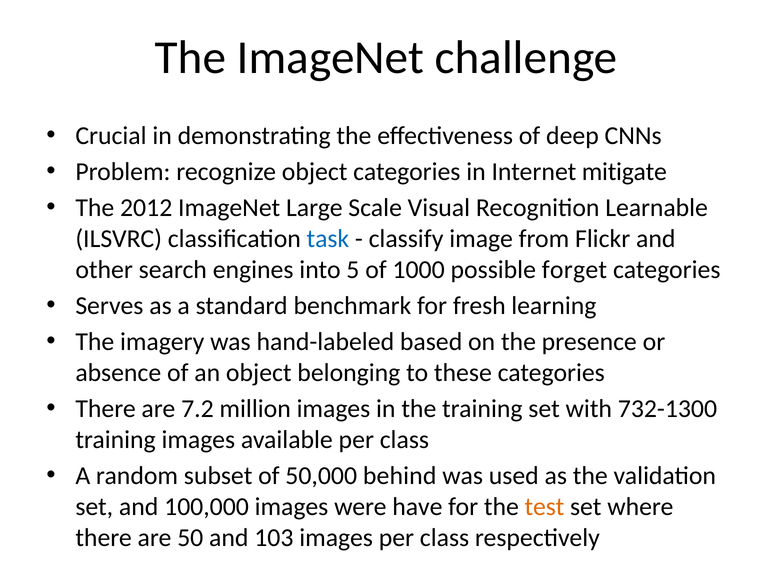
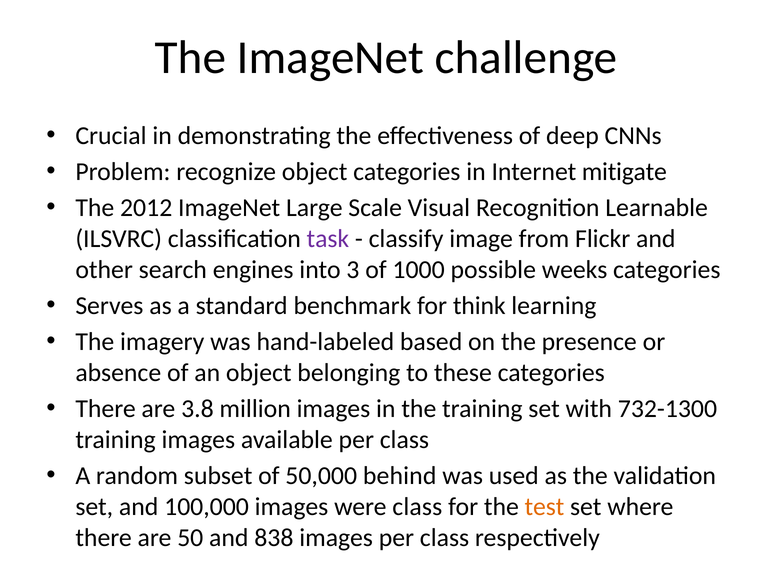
task colour: blue -> purple
5: 5 -> 3
forget: forget -> weeks
fresh: fresh -> think
7.2: 7.2 -> 3.8
were have: have -> class
103: 103 -> 838
